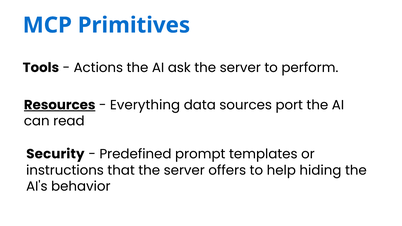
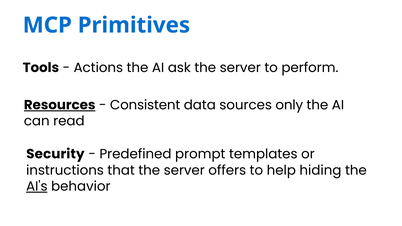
Everything: Everything -> Consistent
port: port -> only
AI's underline: none -> present
